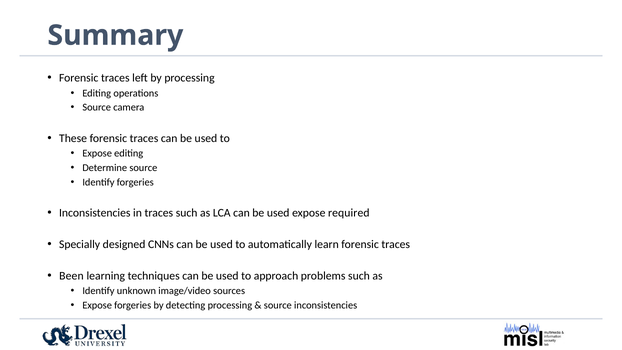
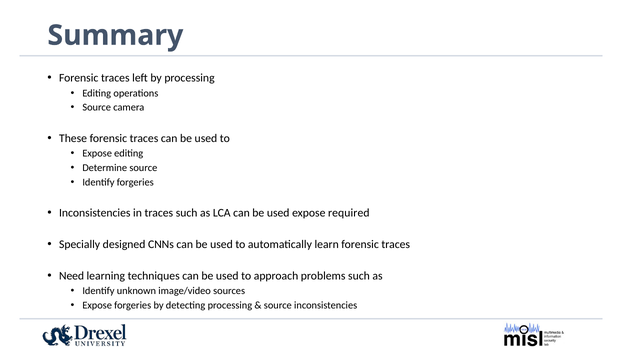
Been: Been -> Need
